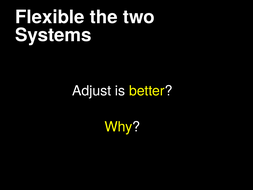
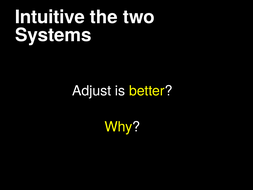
Flexible: Flexible -> Intuitive
